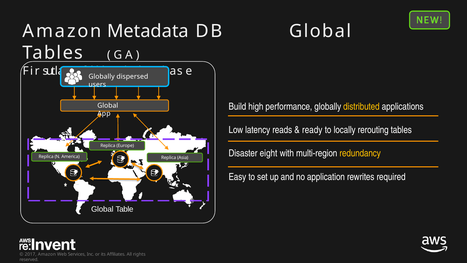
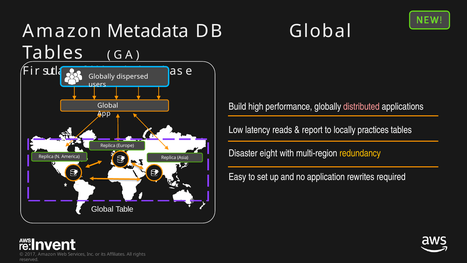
distributed colour: yellow -> pink
ready: ready -> report
rerouting: rerouting -> practices
